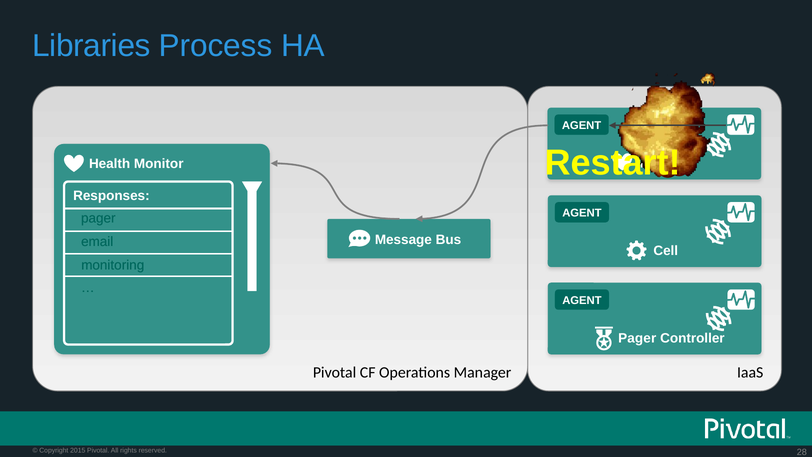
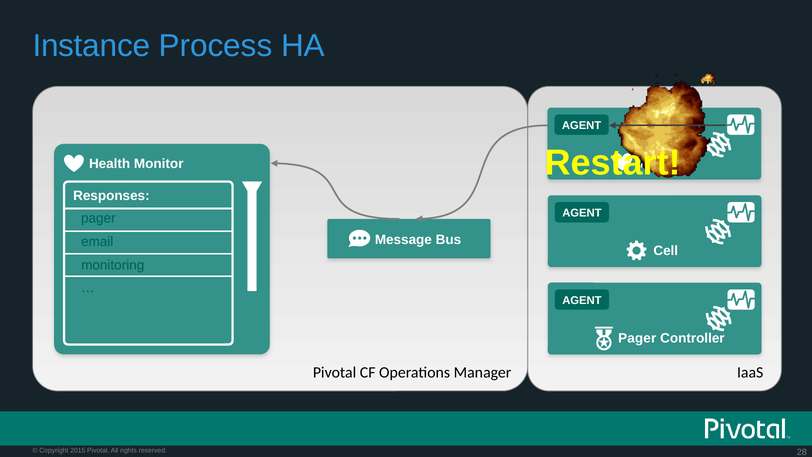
Libraries: Libraries -> Instance
